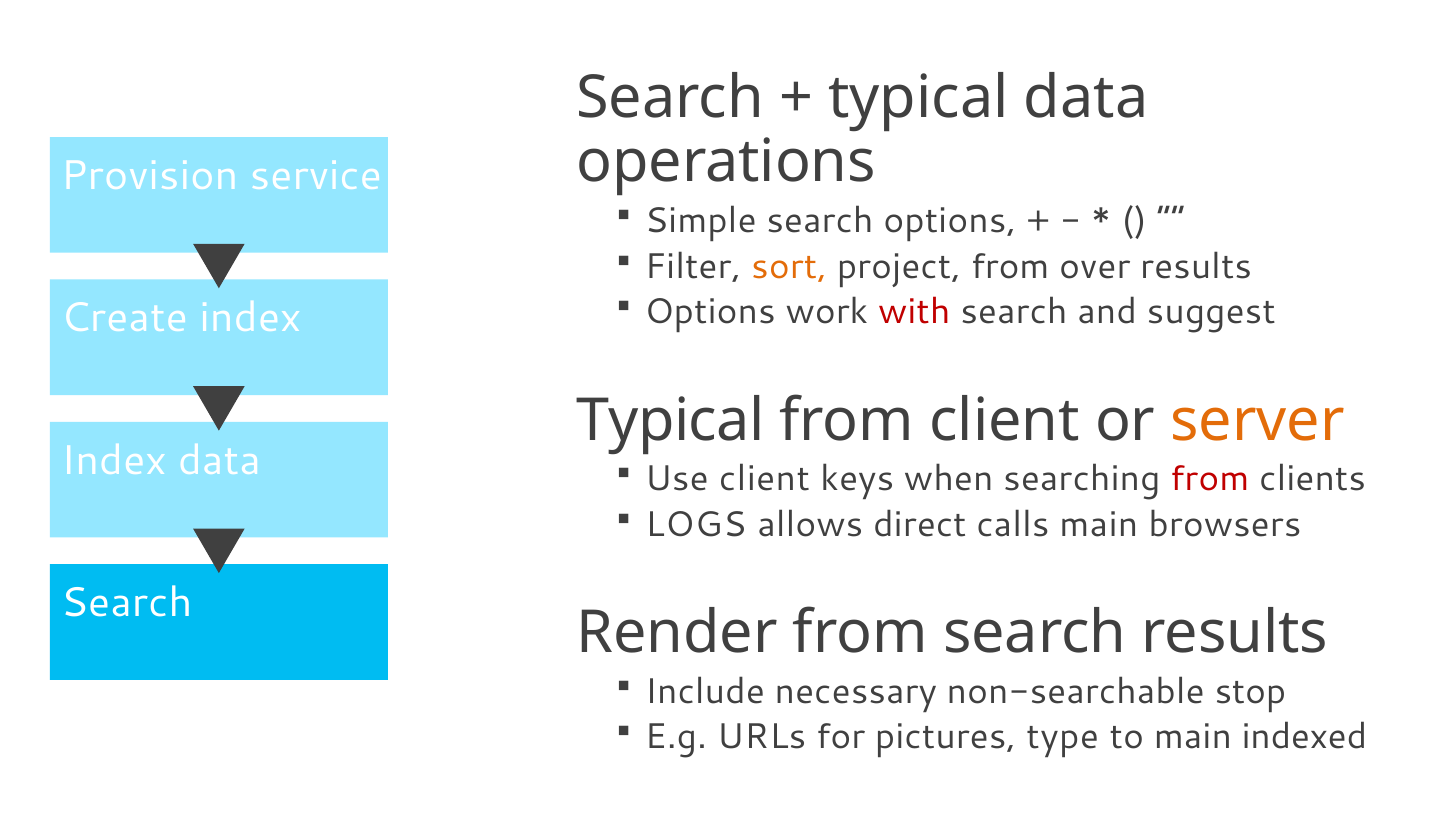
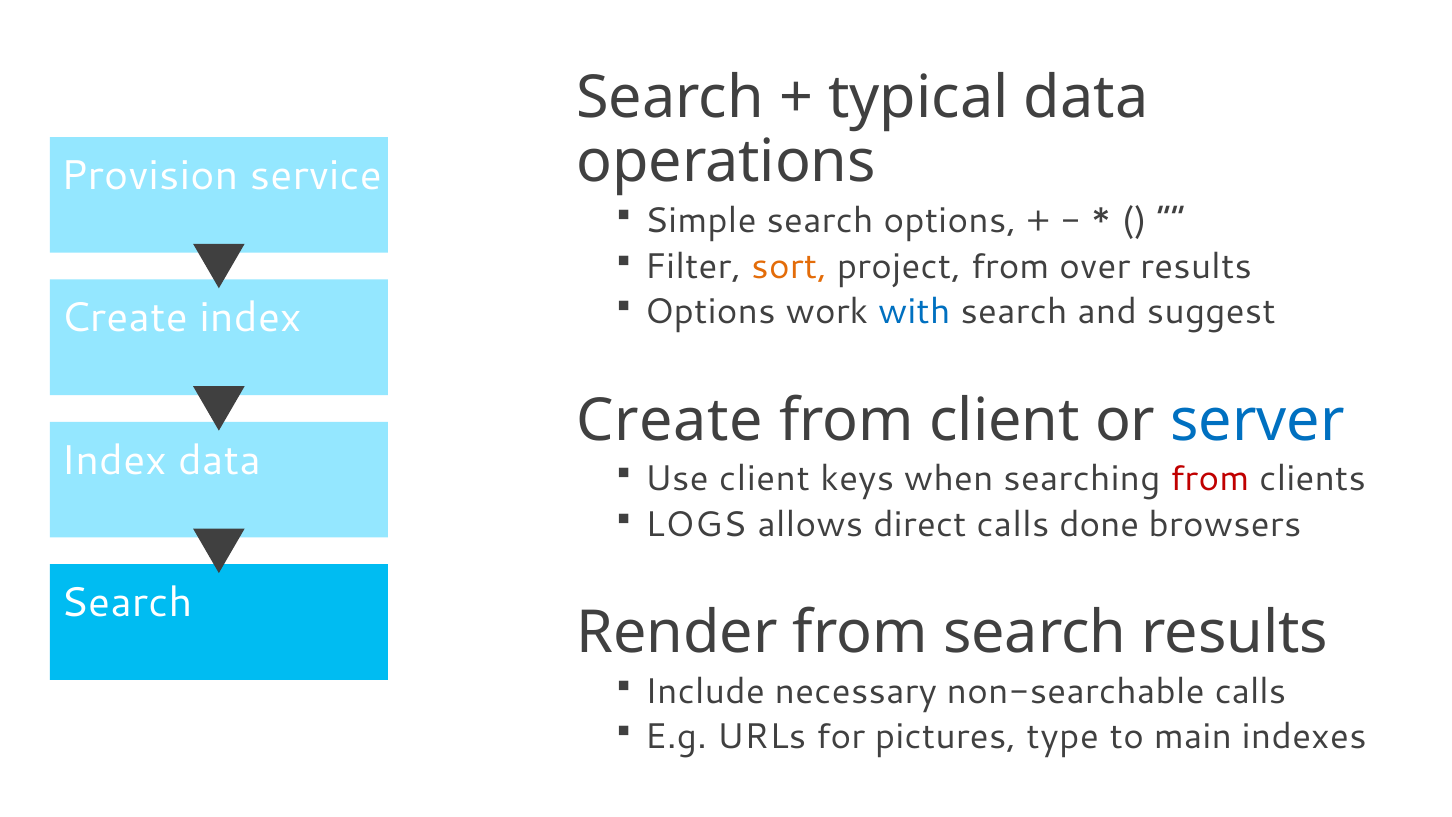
with colour: red -> blue
Typical at (670, 420): Typical -> Create
server colour: orange -> blue
calls main: main -> done
non-searchable stop: stop -> calls
indexed: indexed -> indexes
